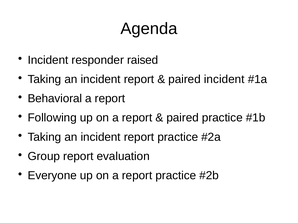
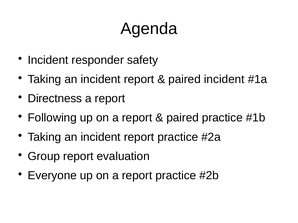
raised: raised -> safety
Behavioral: Behavioral -> Directness
